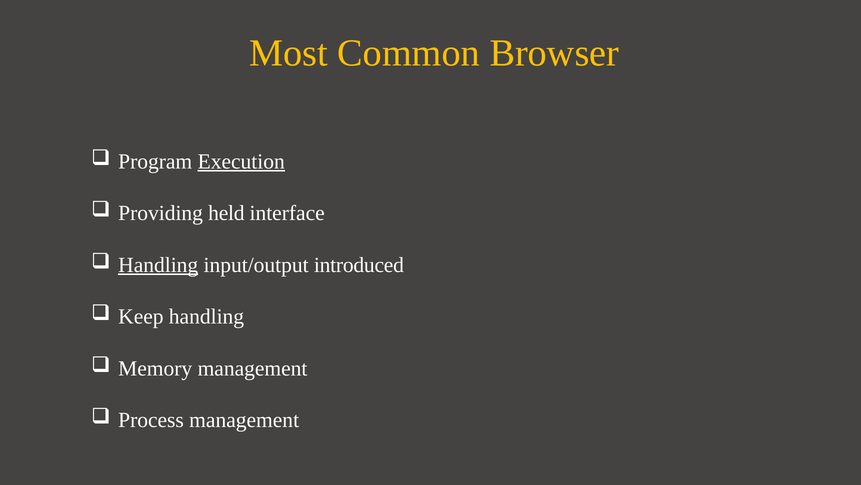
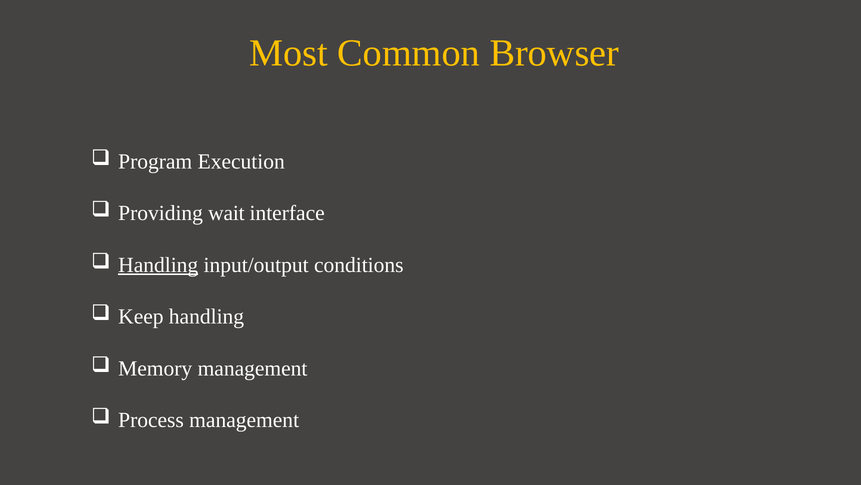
Execution underline: present -> none
held: held -> wait
introduced: introduced -> conditions
